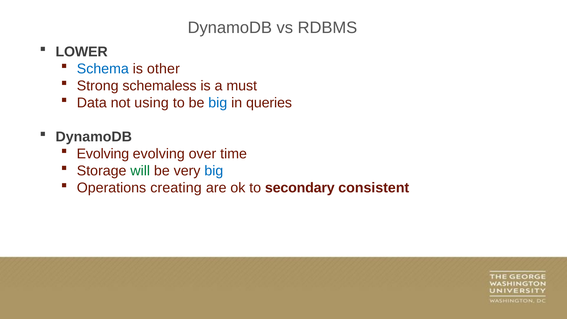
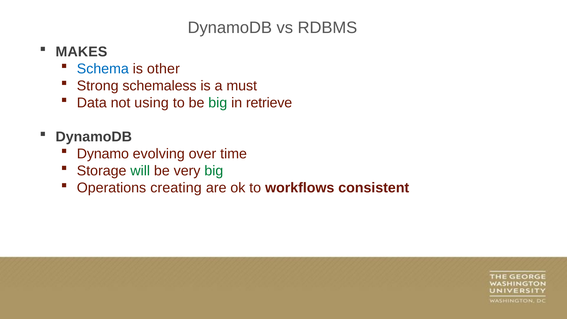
LOWER: LOWER -> MAKES
big at (218, 103) colour: blue -> green
queries: queries -> retrieve
Evolving at (103, 154): Evolving -> Dynamo
big at (214, 171) colour: blue -> green
secondary: secondary -> workflows
